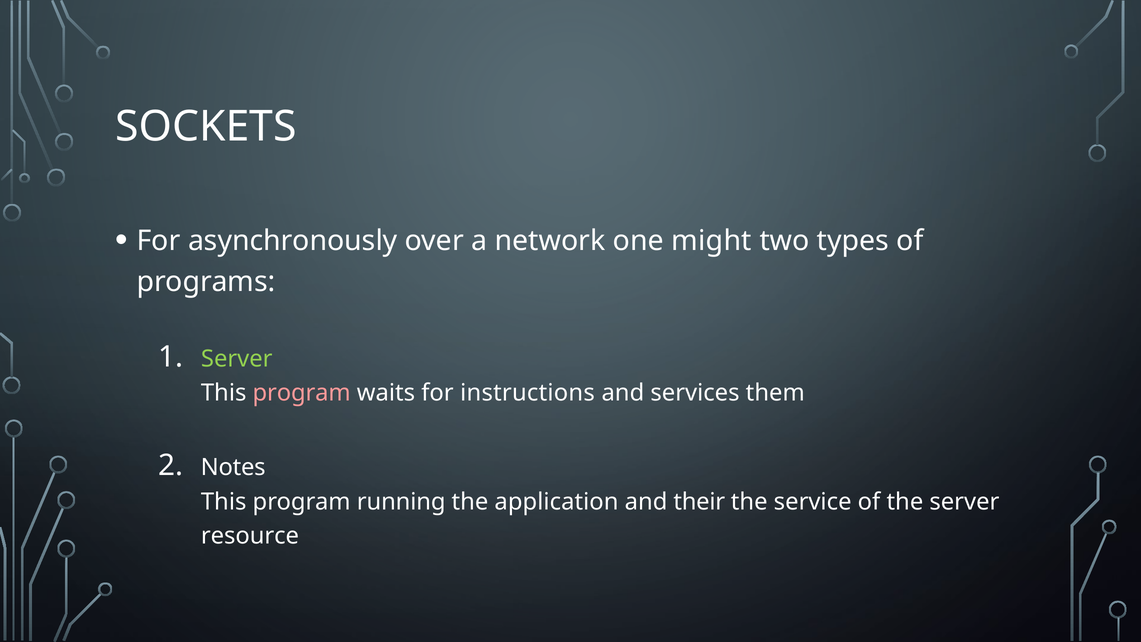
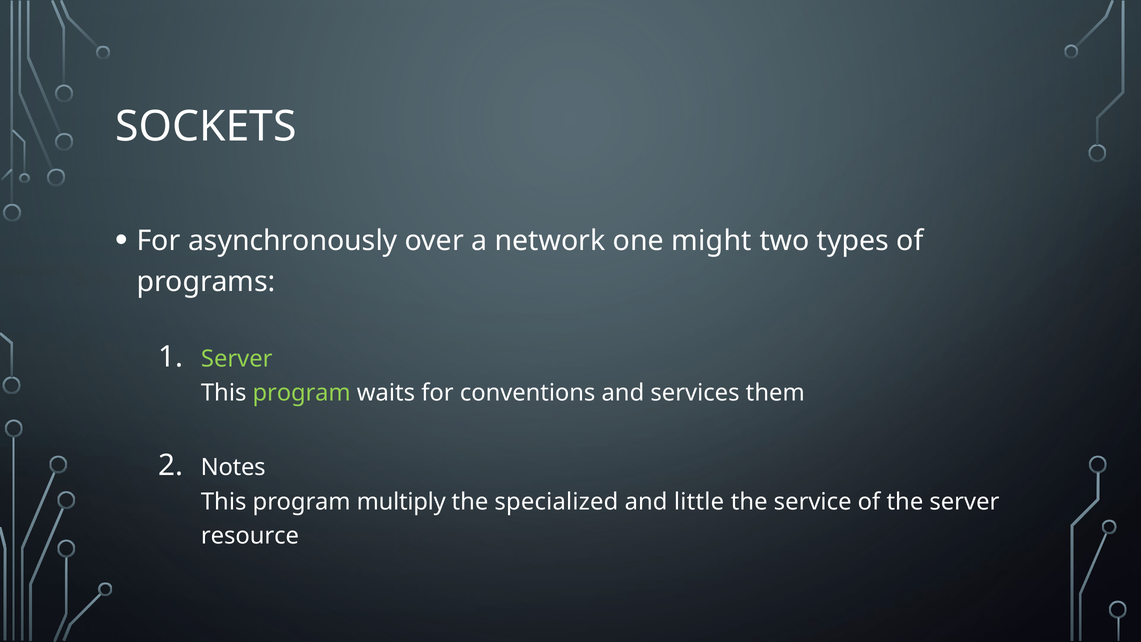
program at (302, 393) colour: pink -> light green
instructions: instructions -> conventions
running: running -> multiply
application: application -> specialized
their: their -> little
